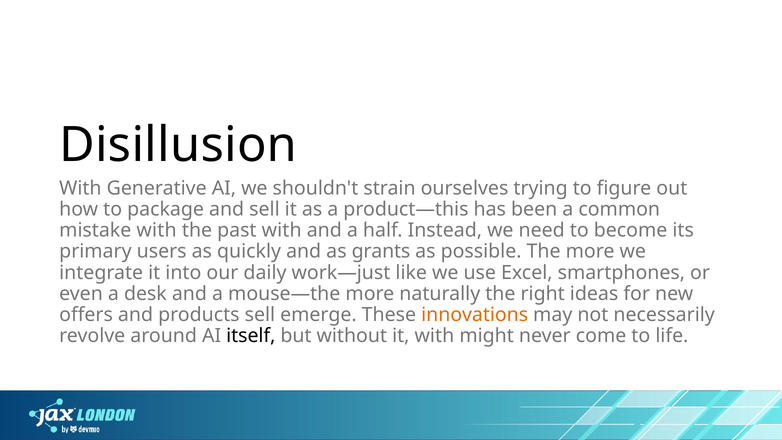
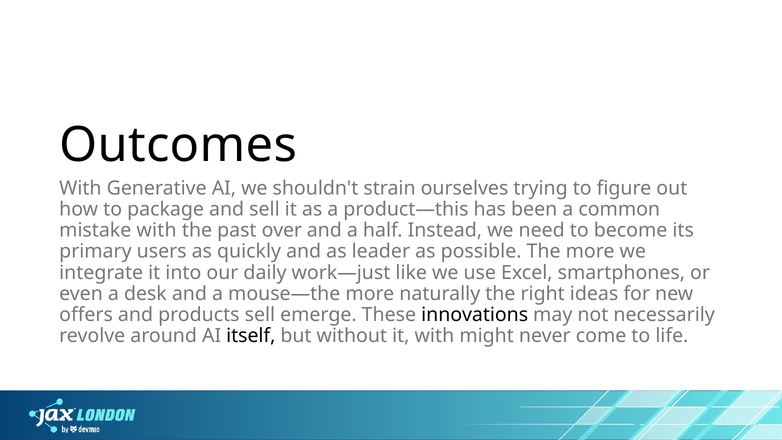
Disillusion: Disillusion -> Outcomes
past with: with -> over
grants: grants -> leader
innovations colour: orange -> black
